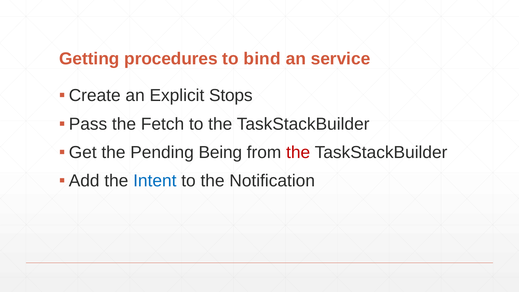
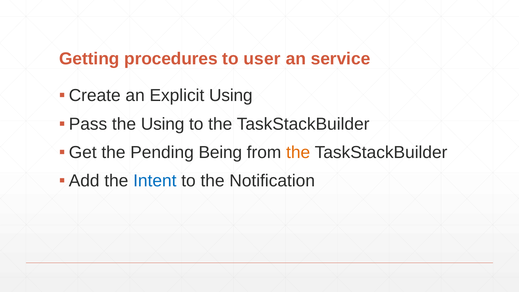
bind: bind -> user
Explicit Stops: Stops -> Using
the Fetch: Fetch -> Using
the at (298, 152) colour: red -> orange
